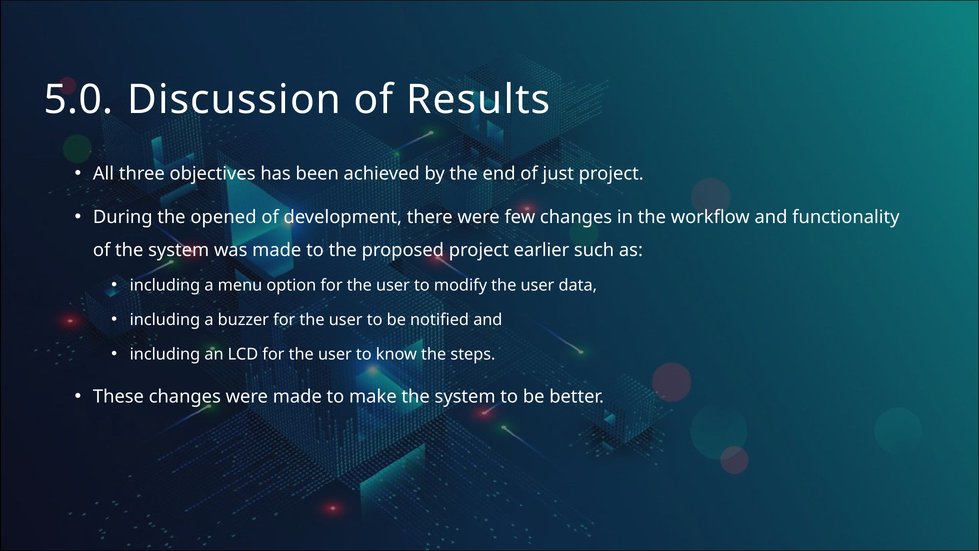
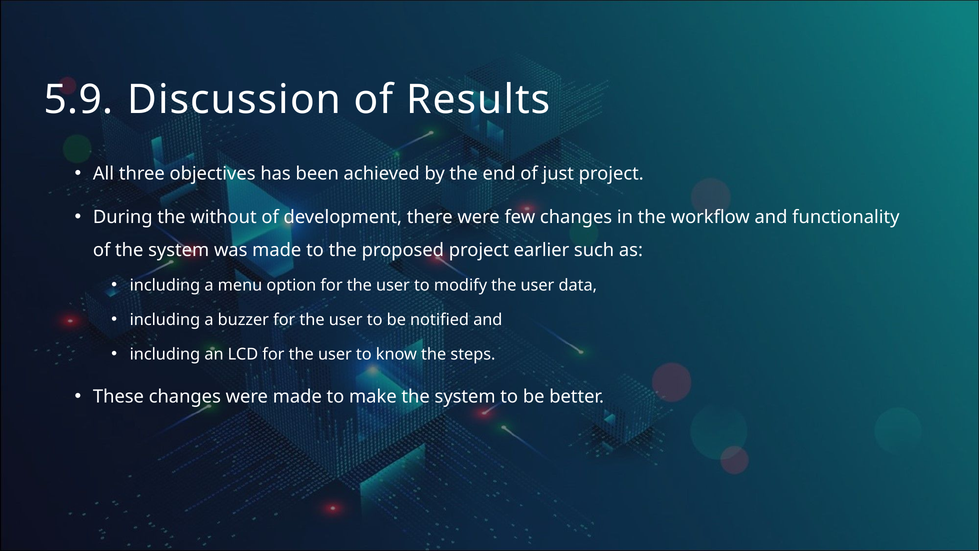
5.0: 5.0 -> 5.9
opened: opened -> without
